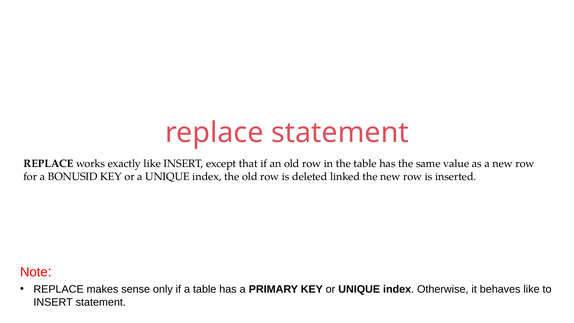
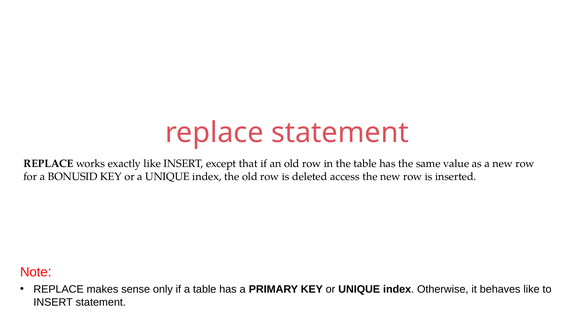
linked: linked -> access
